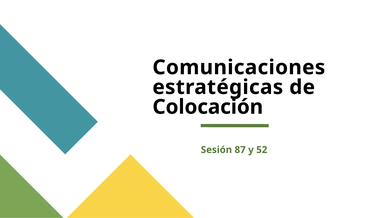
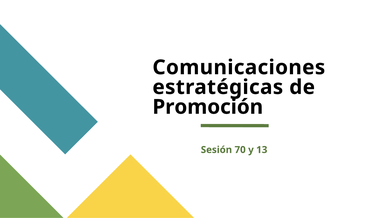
Colocación: Colocación -> Promoción
87: 87 -> 70
52: 52 -> 13
